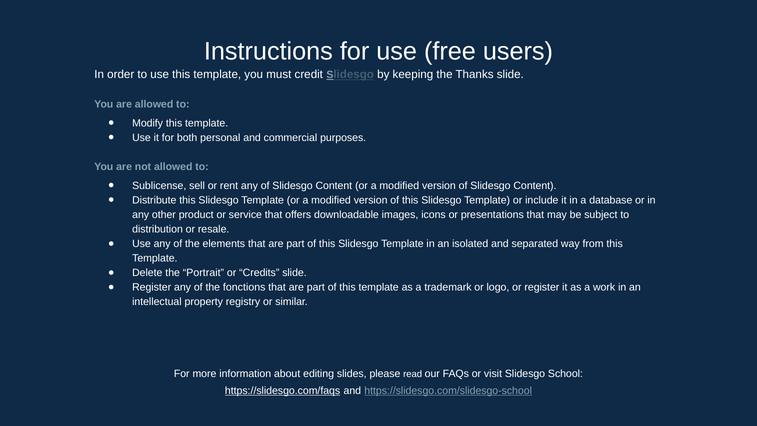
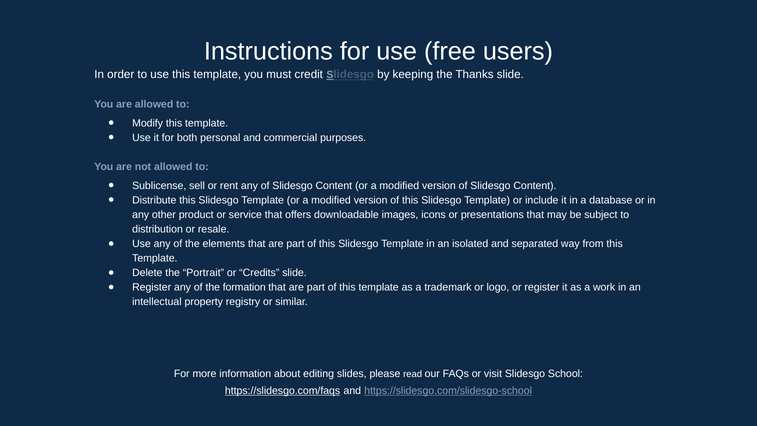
fonctions: fonctions -> formation
